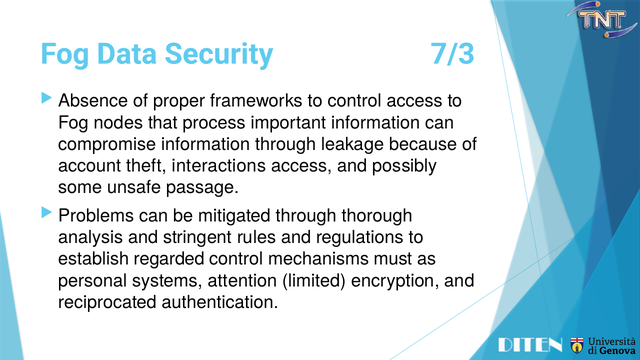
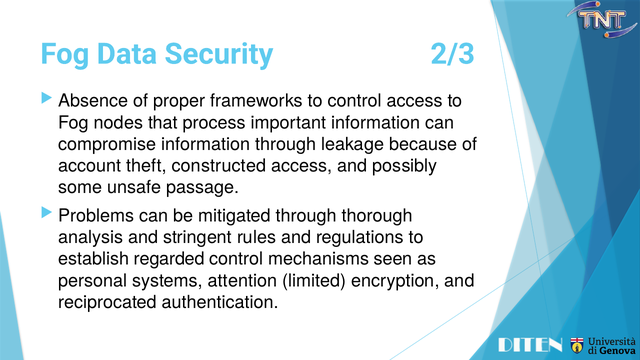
7/3: 7/3 -> 2/3
interactions: interactions -> constructed
must: must -> seen
